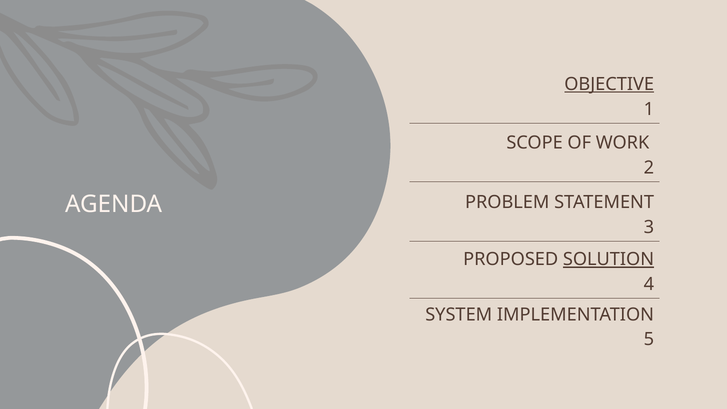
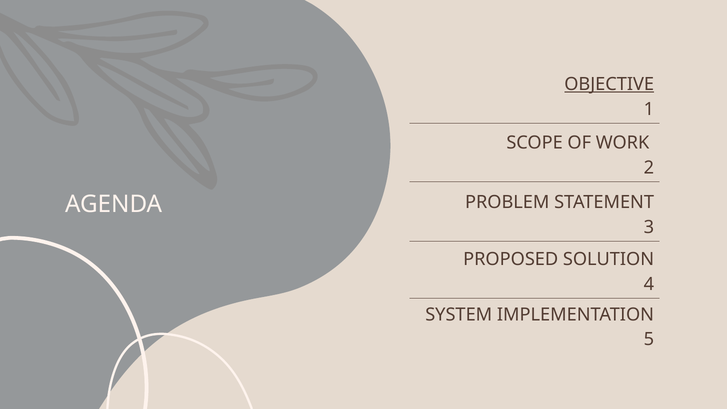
SOLUTION underline: present -> none
